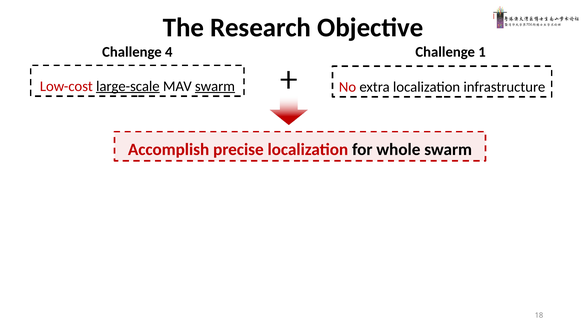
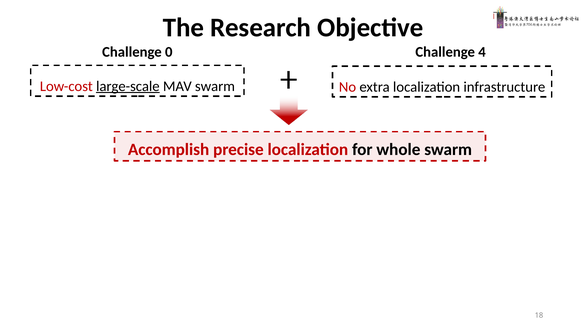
4: 4 -> 0
1: 1 -> 4
swarm at (215, 86) underline: present -> none
